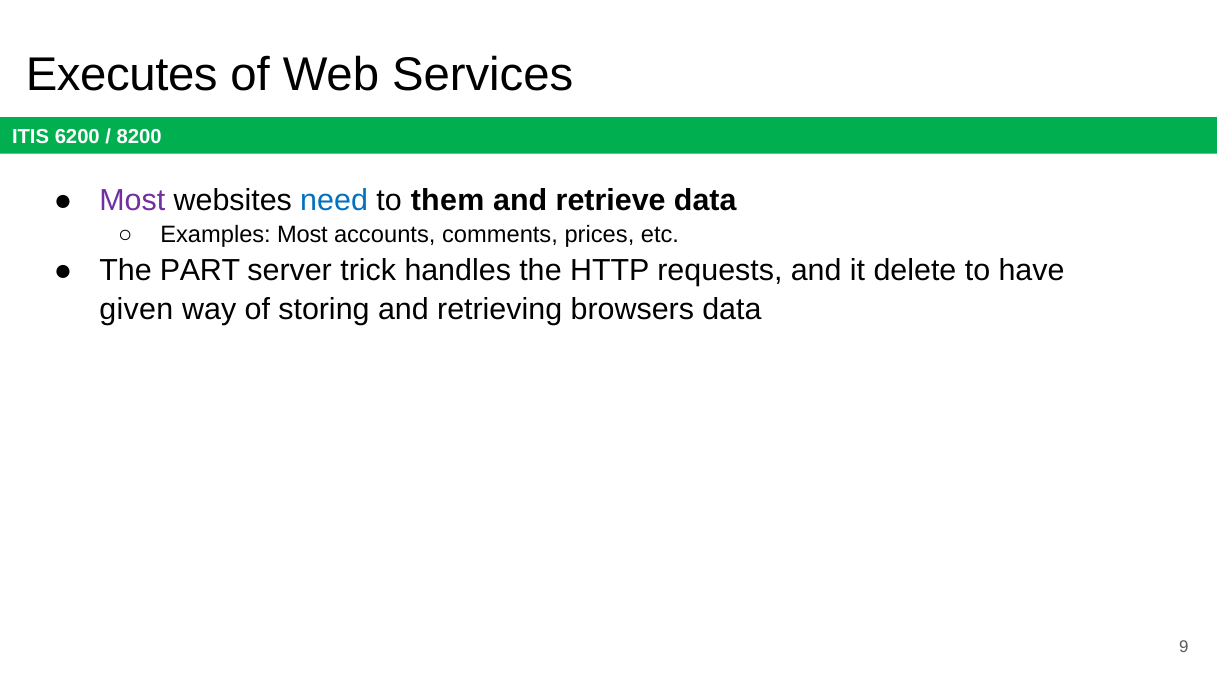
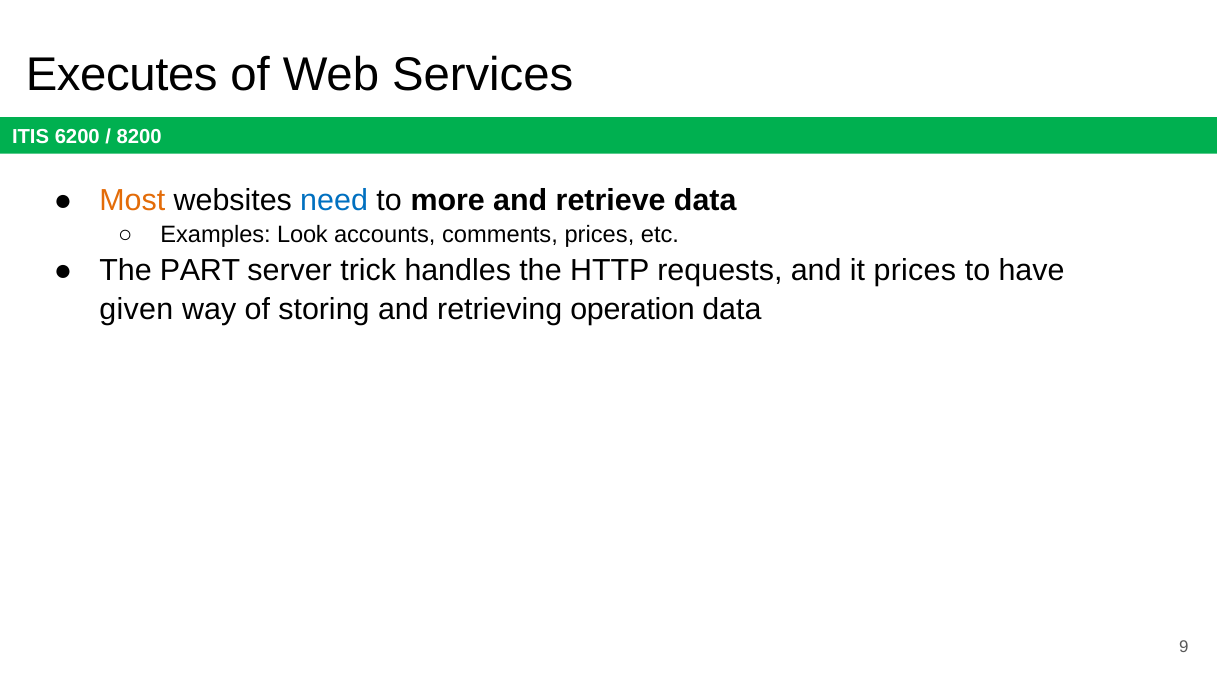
Most at (132, 201) colour: purple -> orange
them: them -> more
Examples Most: Most -> Look
it delete: delete -> prices
browsers: browsers -> operation
